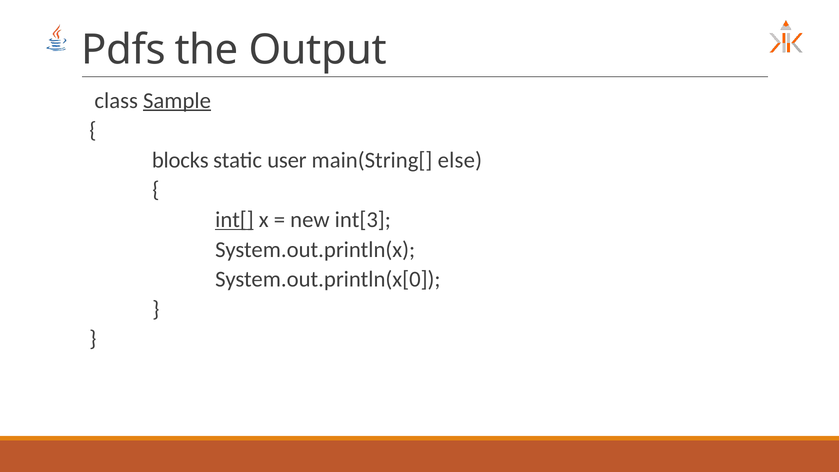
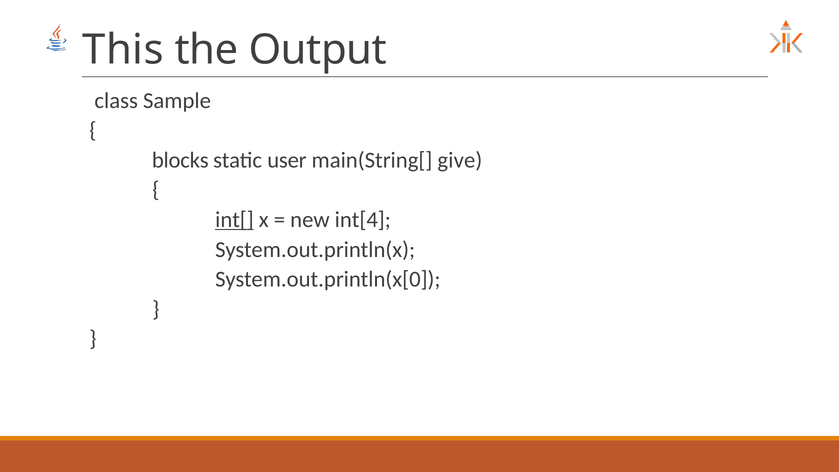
Pdfs: Pdfs -> This
Sample underline: present -> none
else: else -> give
int[3: int[3 -> int[4
